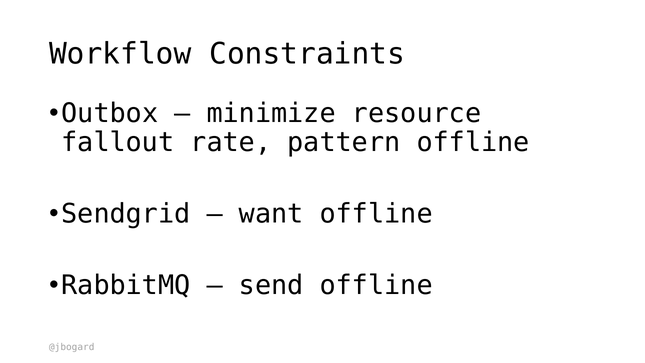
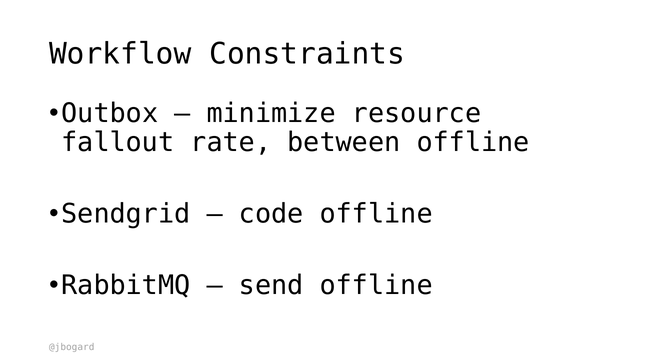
pattern: pattern -> between
want: want -> code
